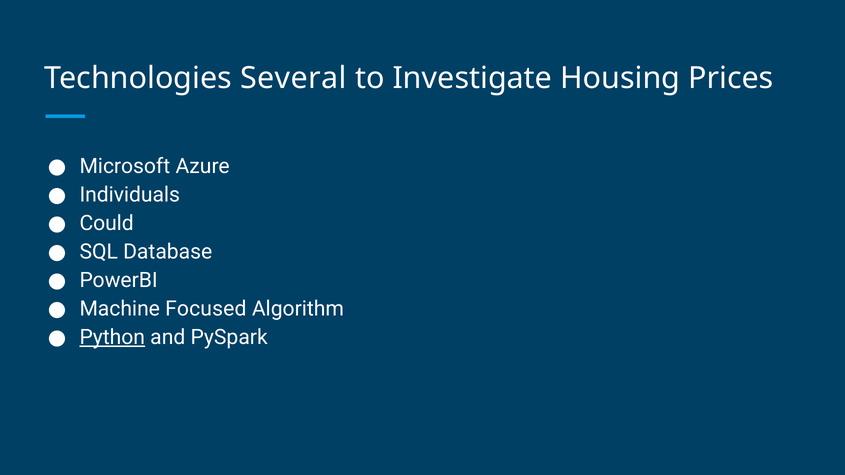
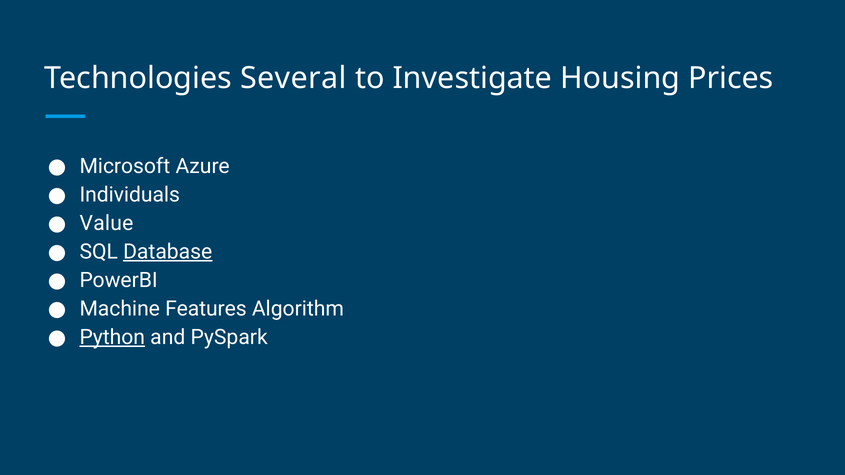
Could: Could -> Value
Database underline: none -> present
Focused: Focused -> Features
